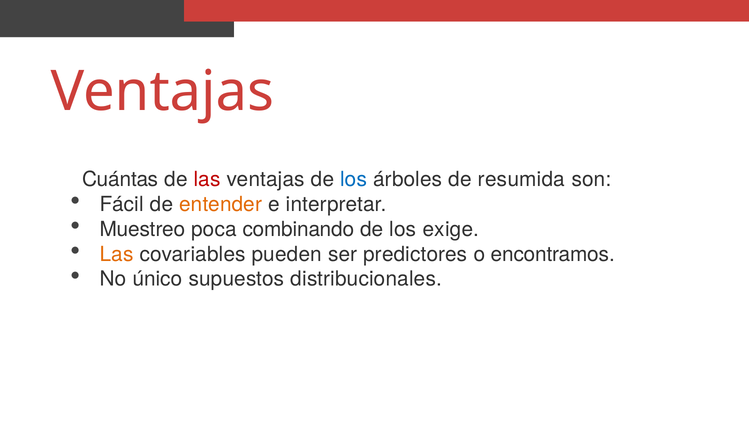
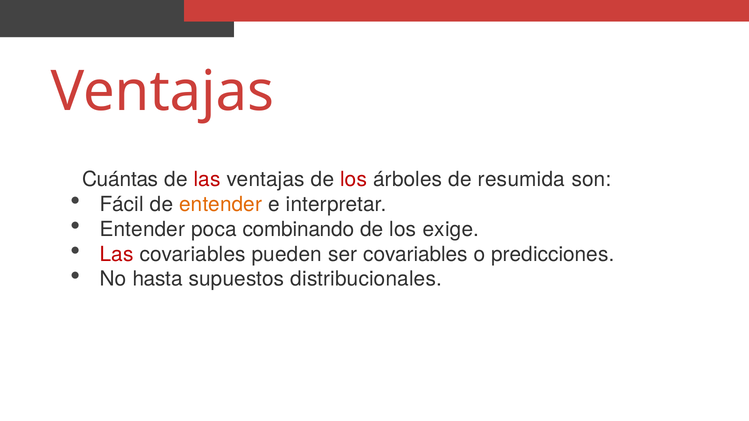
los at (354, 179) colour: blue -> red
Muestreo at (143, 229): Muestreo -> Entender
Las at (117, 254) colour: orange -> red
ser predictores: predictores -> covariables
encontramos: encontramos -> predicciones
único: único -> hasta
